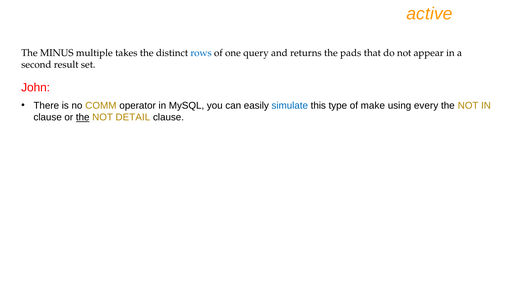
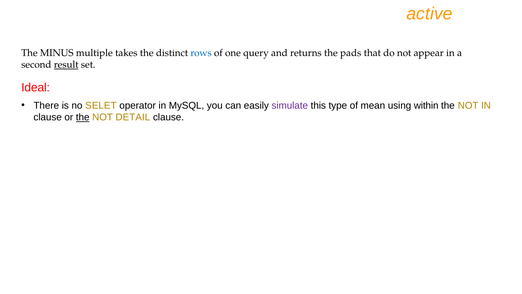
result underline: none -> present
John: John -> Ideal
COMM: COMM -> SELET
simulate colour: blue -> purple
make: make -> mean
every: every -> within
